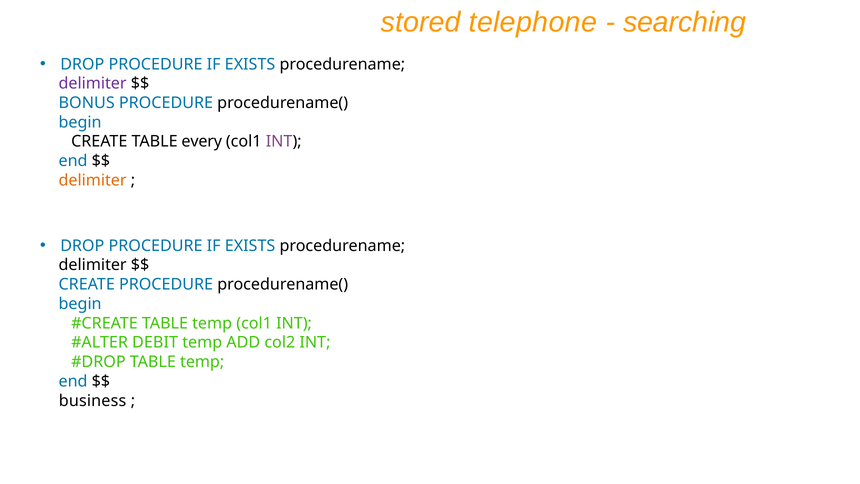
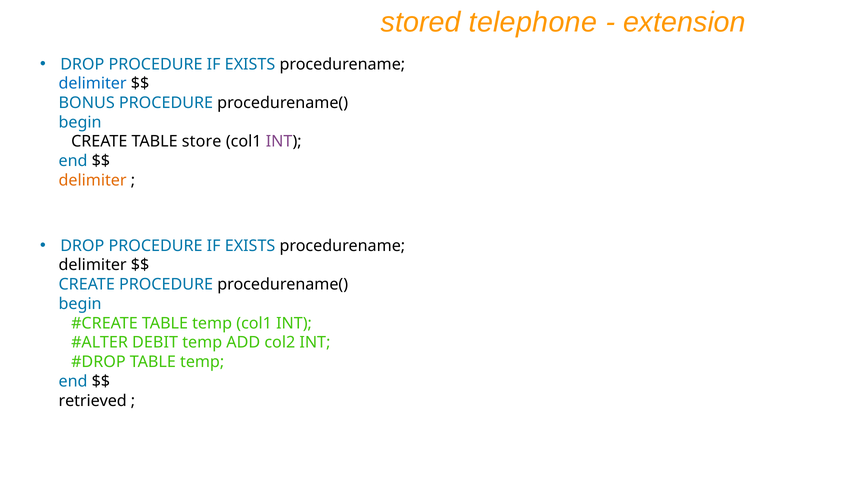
searching: searching -> extension
delimiter at (93, 84) colour: purple -> blue
every: every -> store
business: business -> retrieved
